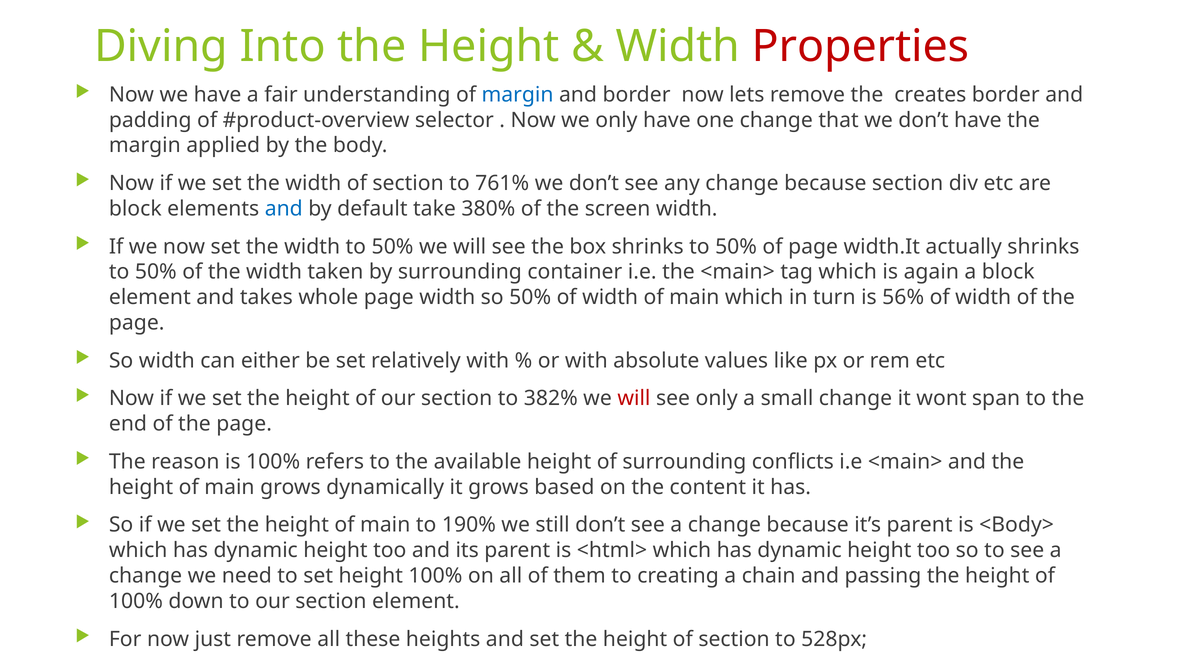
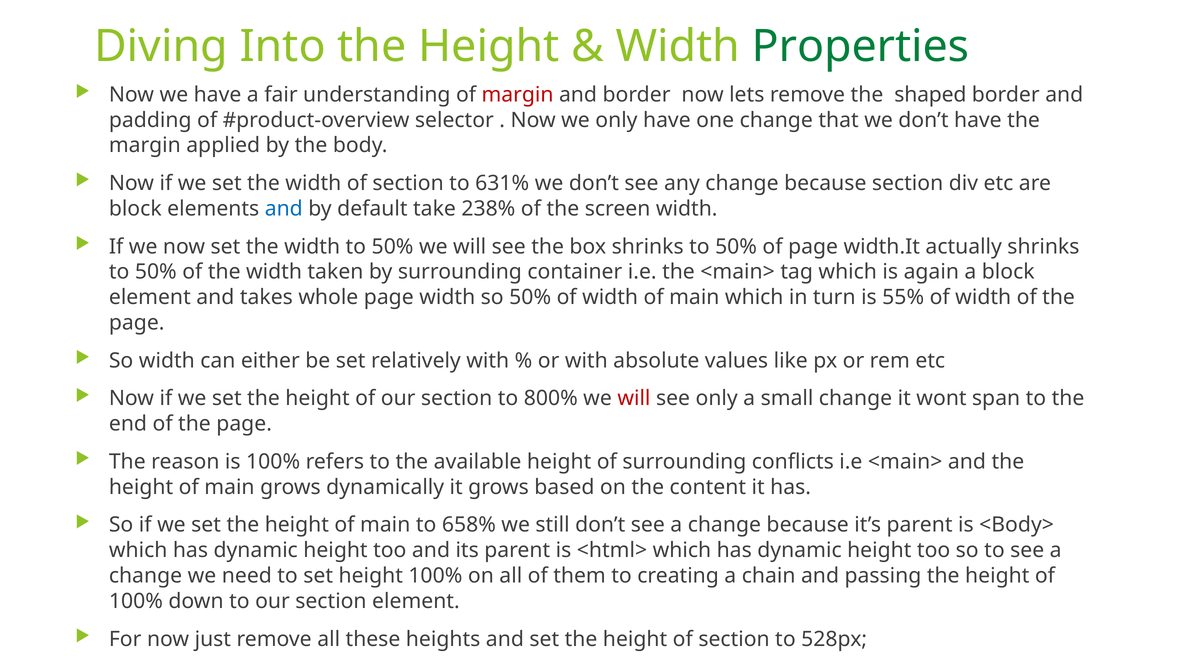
Properties colour: red -> green
margin at (518, 95) colour: blue -> red
creates: creates -> shaped
761%: 761% -> 631%
380%: 380% -> 238%
56%: 56% -> 55%
382%: 382% -> 800%
190%: 190% -> 658%
